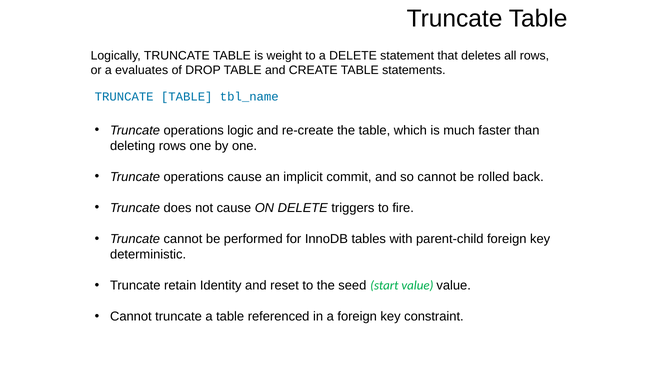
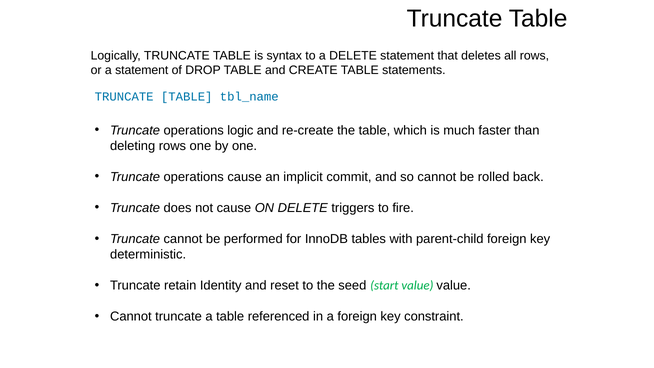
weight: weight -> syntax
a evaluates: evaluates -> statement
